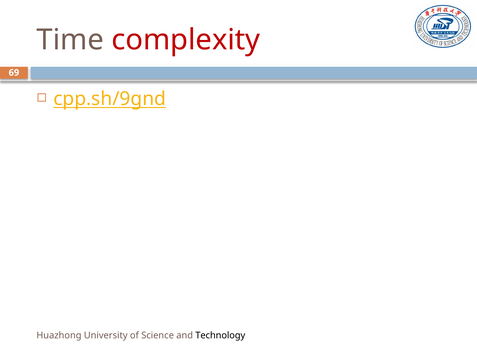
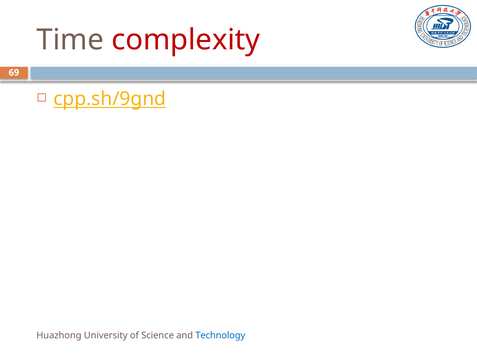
Technology colour: black -> blue
